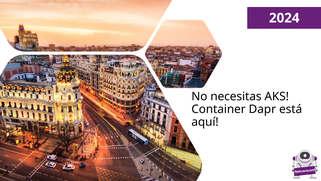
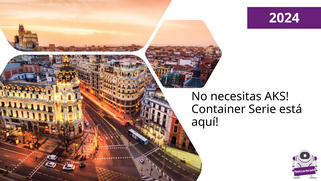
Dapr: Dapr -> Serie
